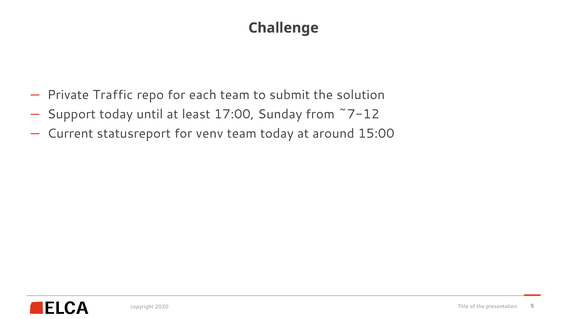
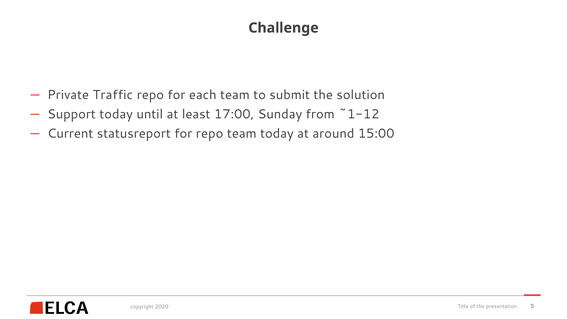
~7-12: ~7-12 -> ~1-12
for venv: venv -> repo
